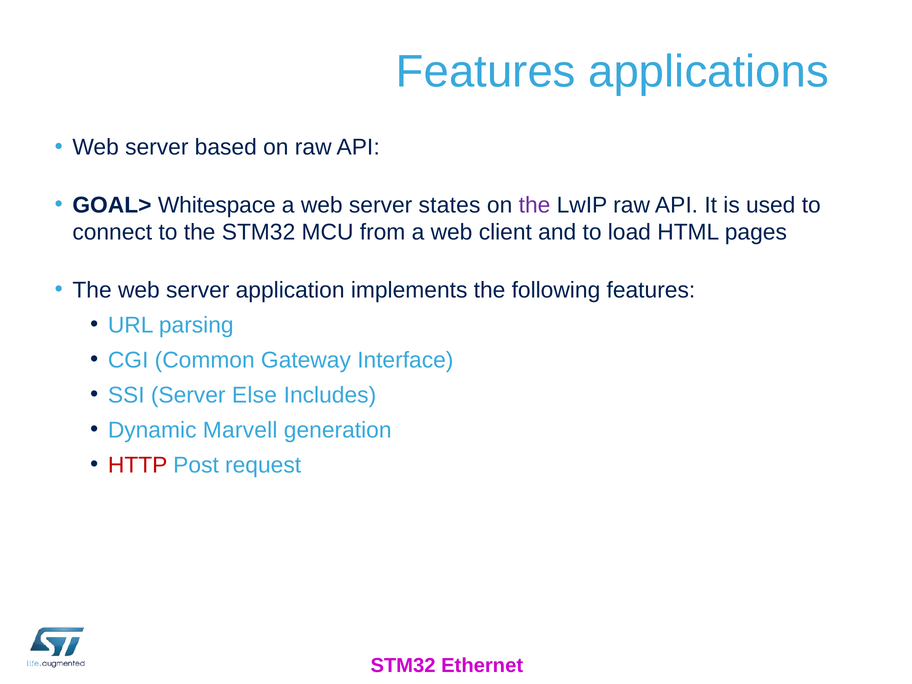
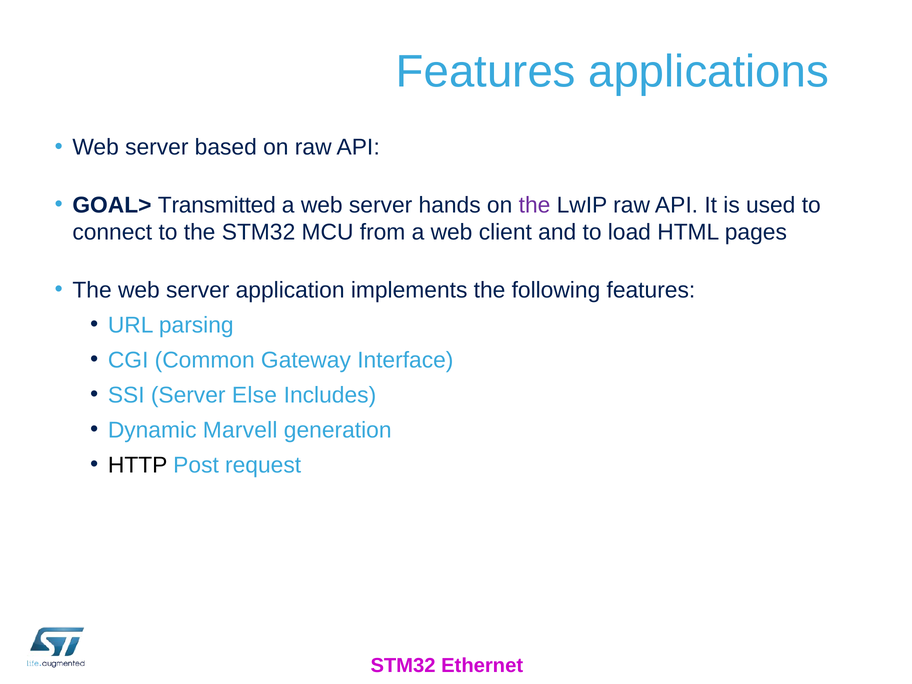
Whitespace: Whitespace -> Transmitted
states: states -> hands
HTTP colour: red -> black
